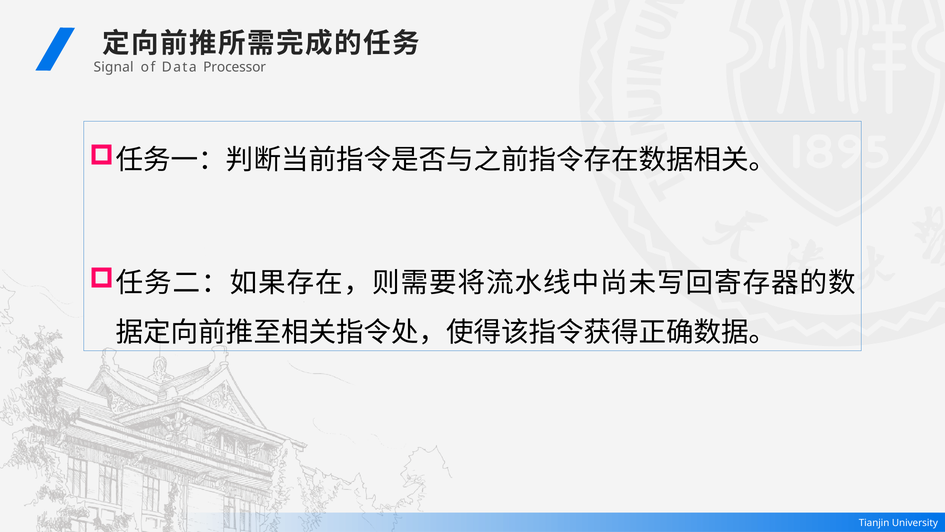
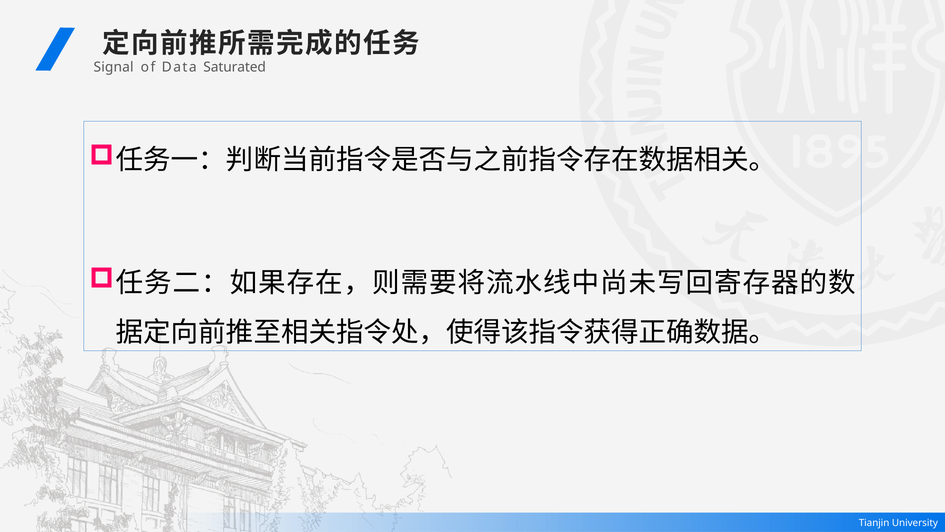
Processor: Processor -> Saturated
